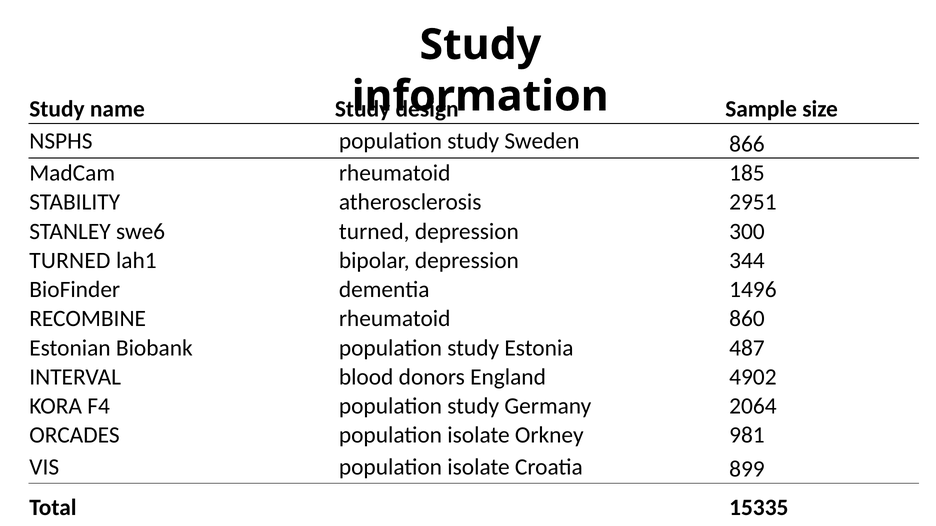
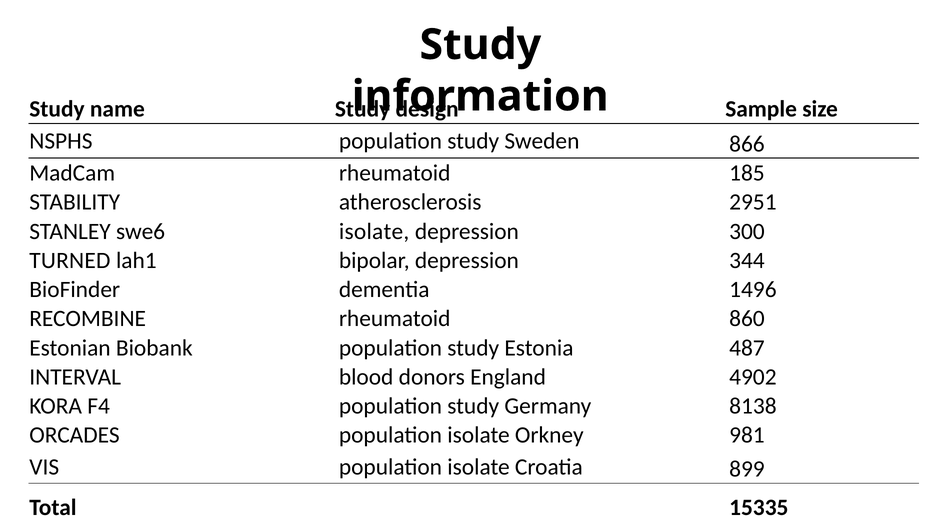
swe6 turned: turned -> isolate
2064: 2064 -> 8138
